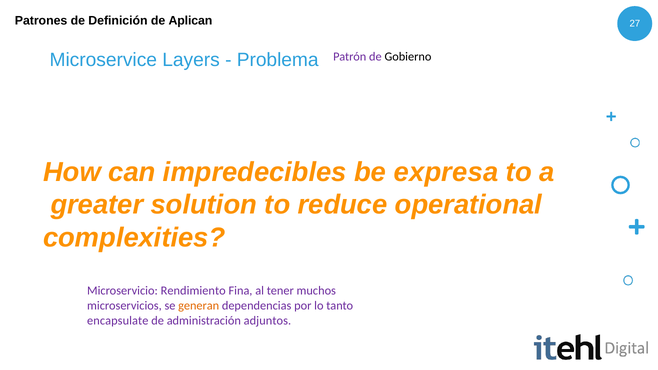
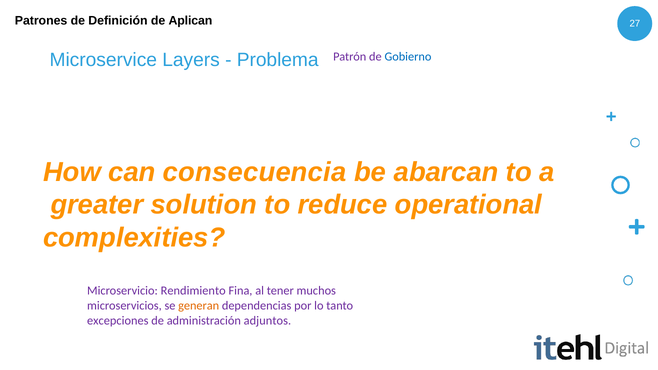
Gobierno colour: black -> blue
impredecibles: impredecibles -> consecuencia
expresa: expresa -> abarcan
encapsulate: encapsulate -> excepciones
